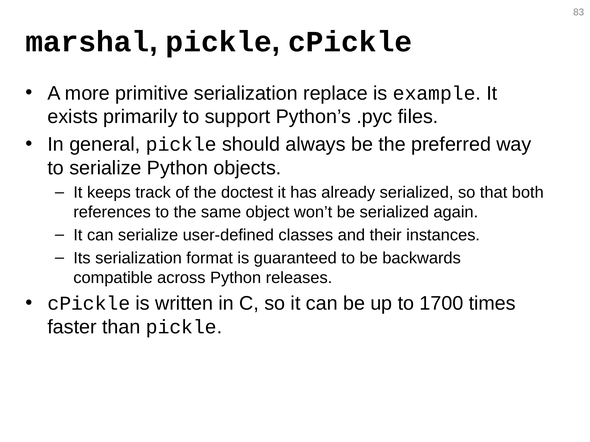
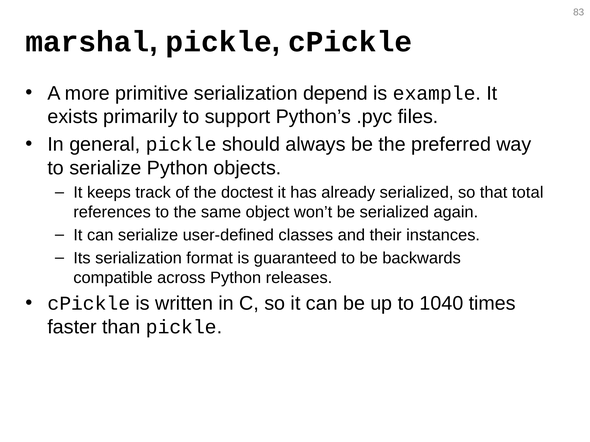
replace: replace -> depend
both: both -> total
1700: 1700 -> 1040
